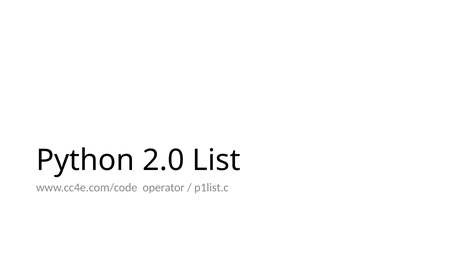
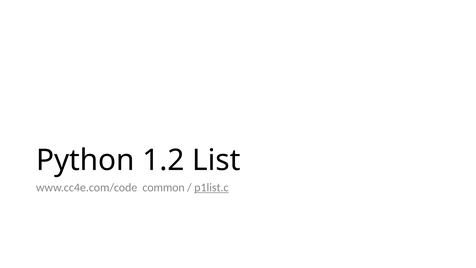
2.0: 2.0 -> 1.2
operator: operator -> common
p1list.c underline: none -> present
